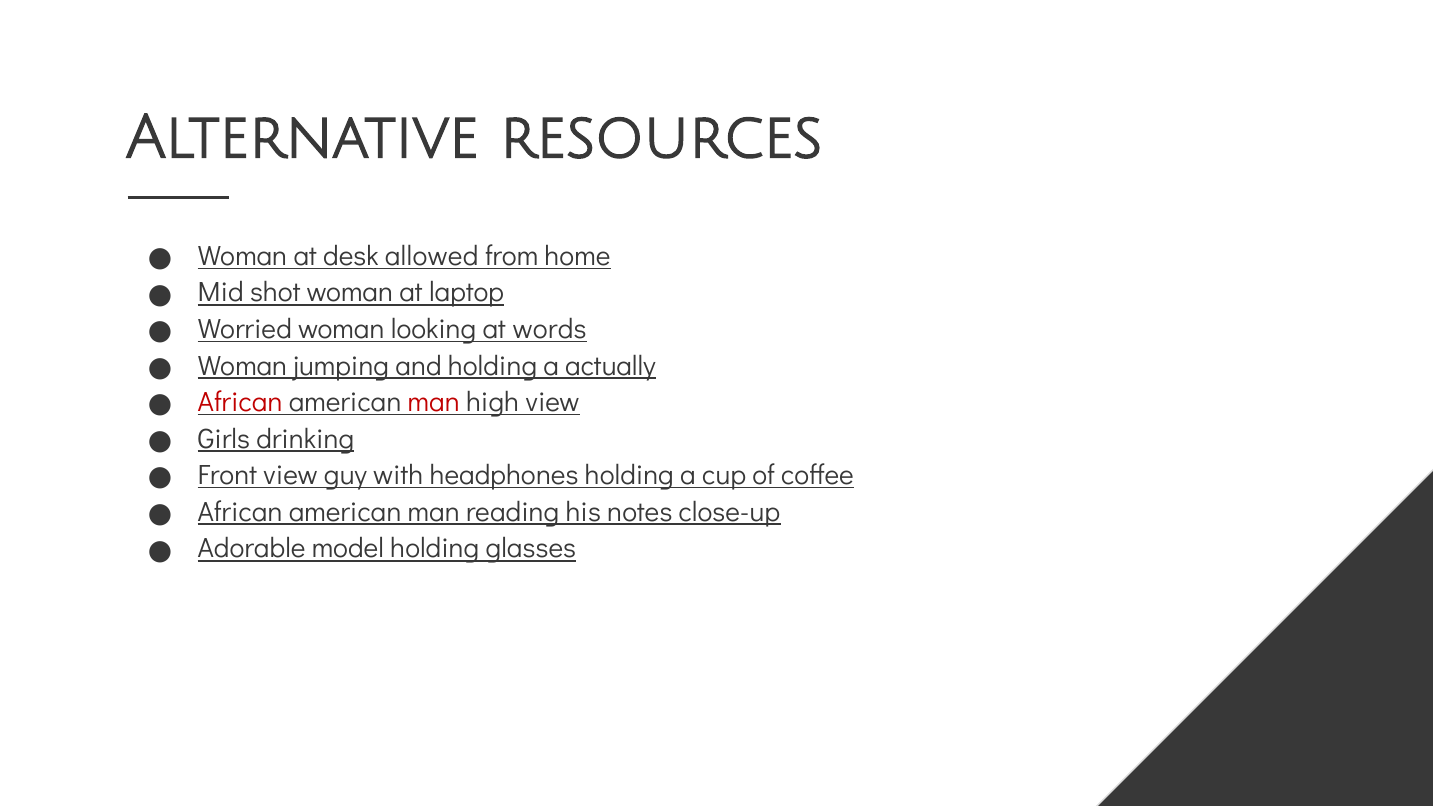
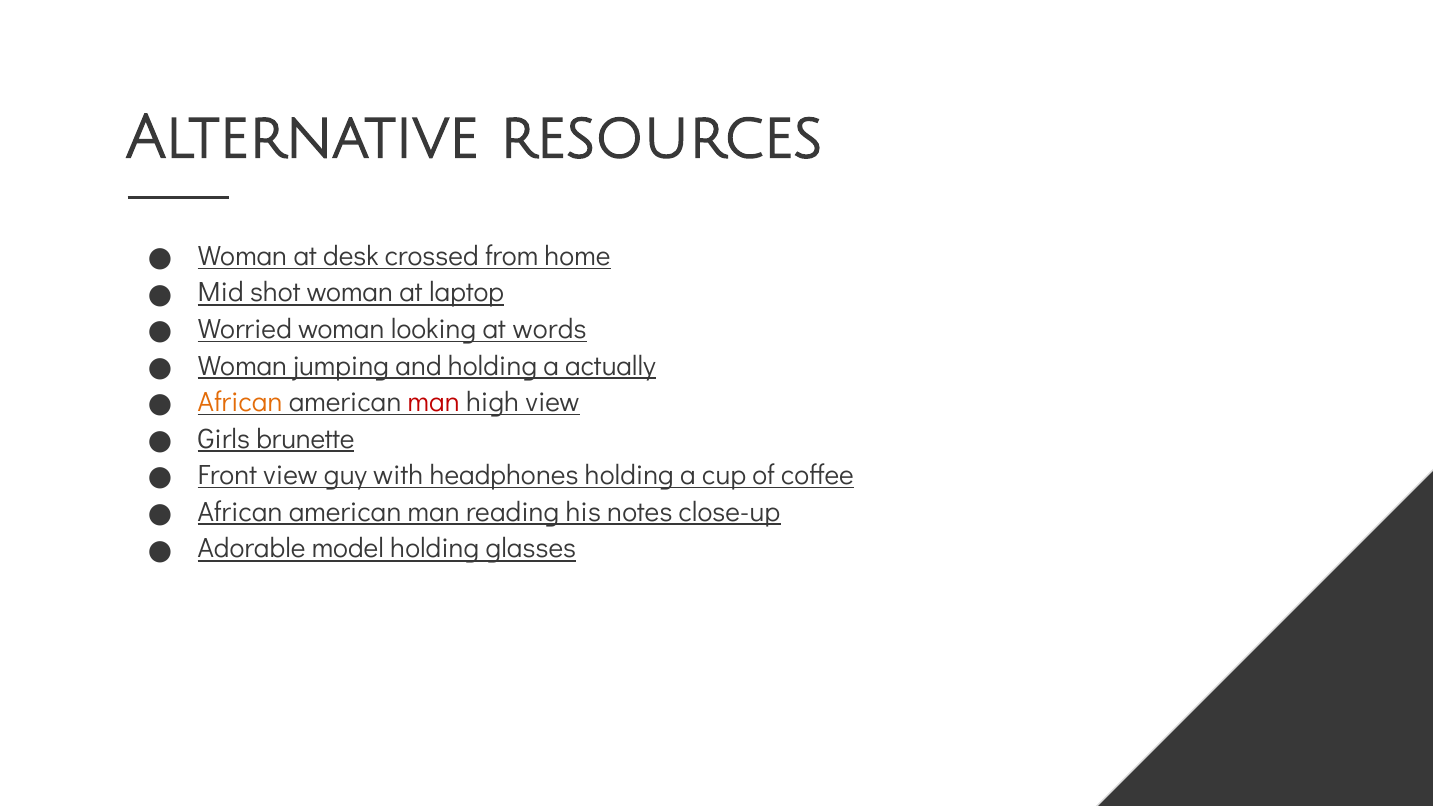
allowed: allowed -> crossed
African at (240, 402) colour: red -> orange
drinking: drinking -> brunette
